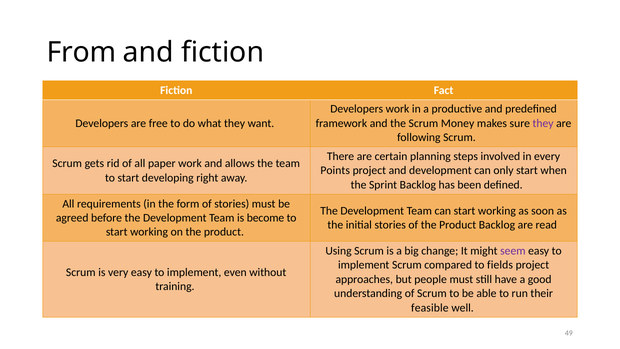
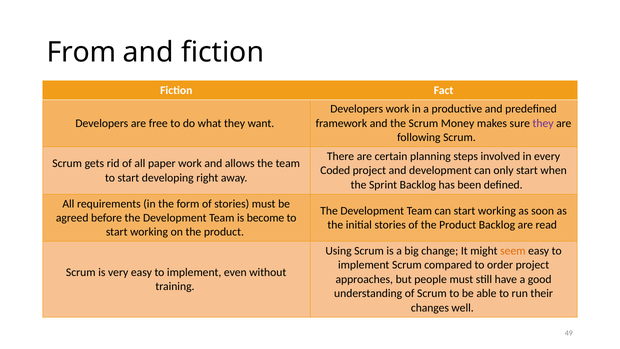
Points: Points -> Coded
seem colour: purple -> orange
fields: fields -> order
feasible: feasible -> changes
